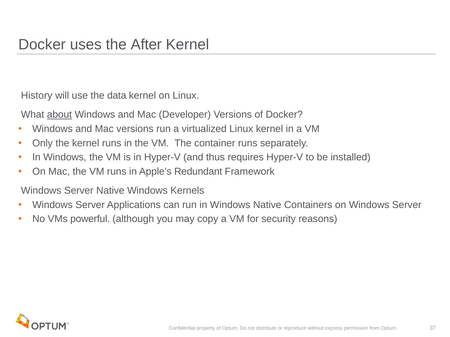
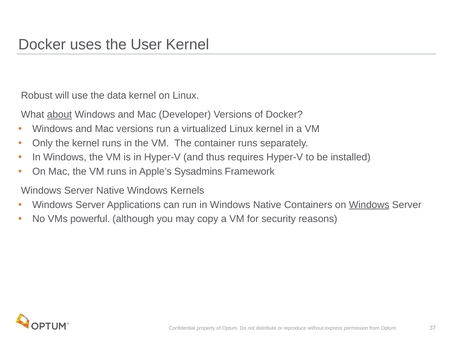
After: After -> User
History: History -> Robust
Redundant: Redundant -> Sysadmins
Windows at (369, 205) underline: none -> present
